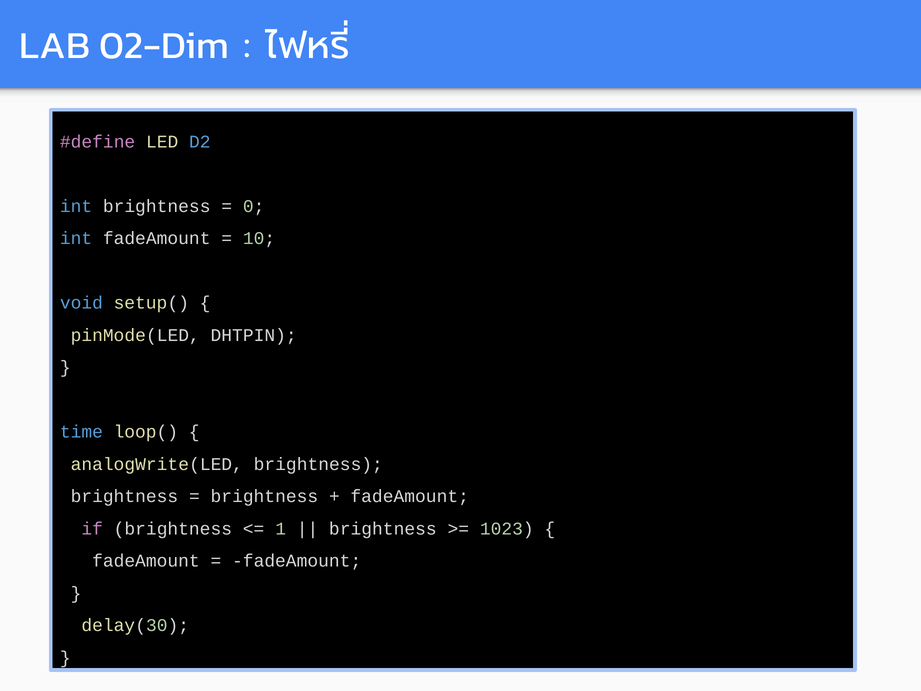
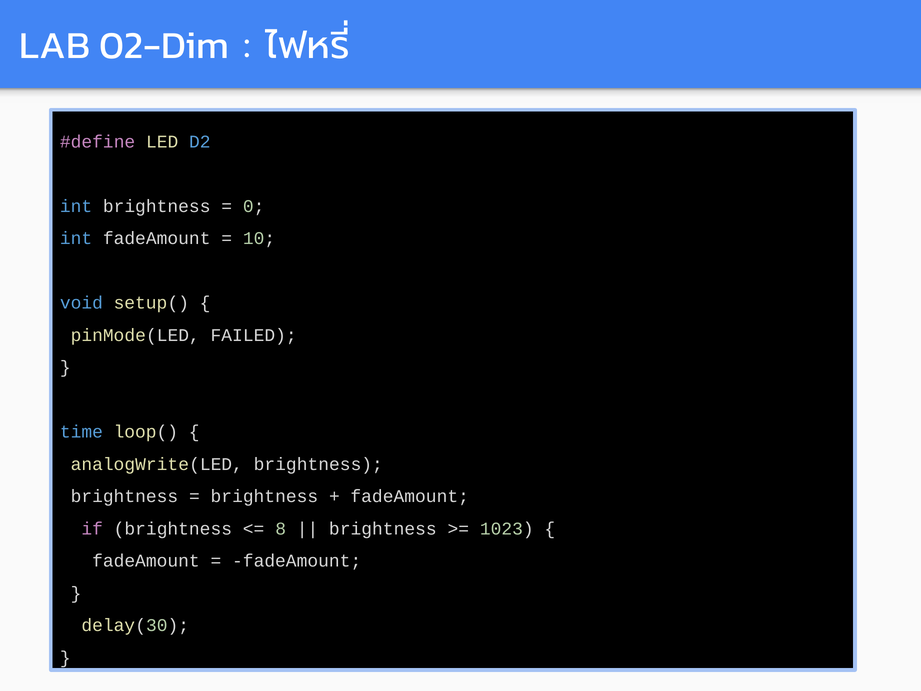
DHTPIN: DHTPIN -> FAILED
1: 1 -> 8
